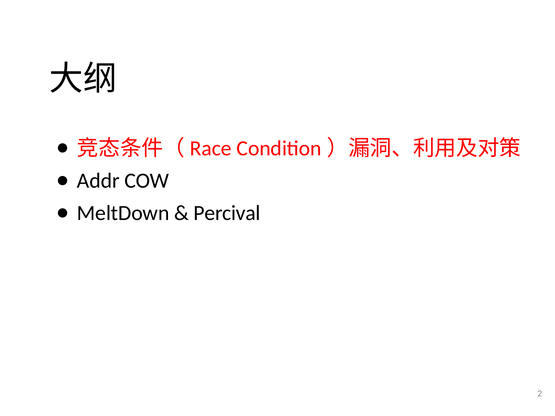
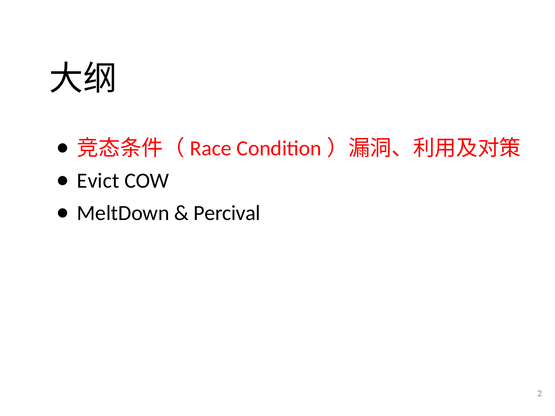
Addr: Addr -> Evict
